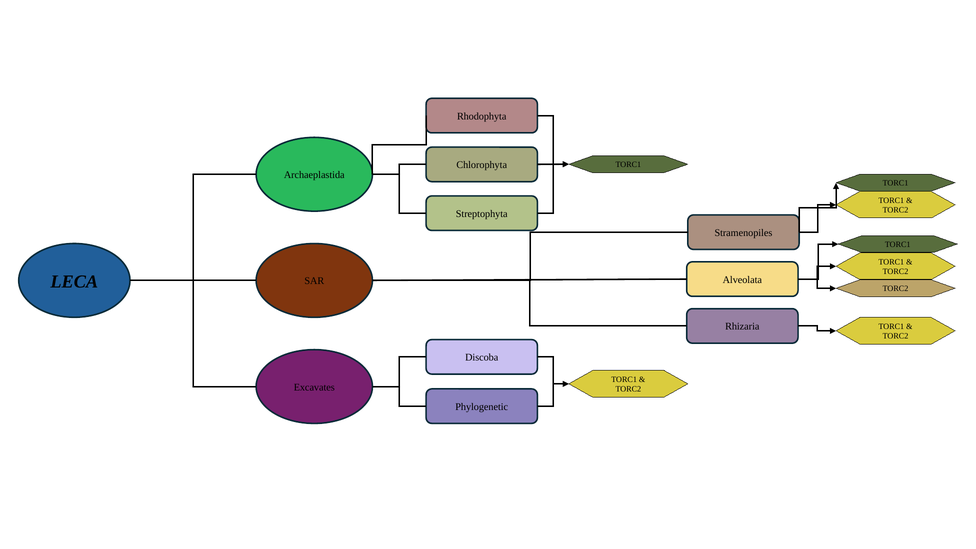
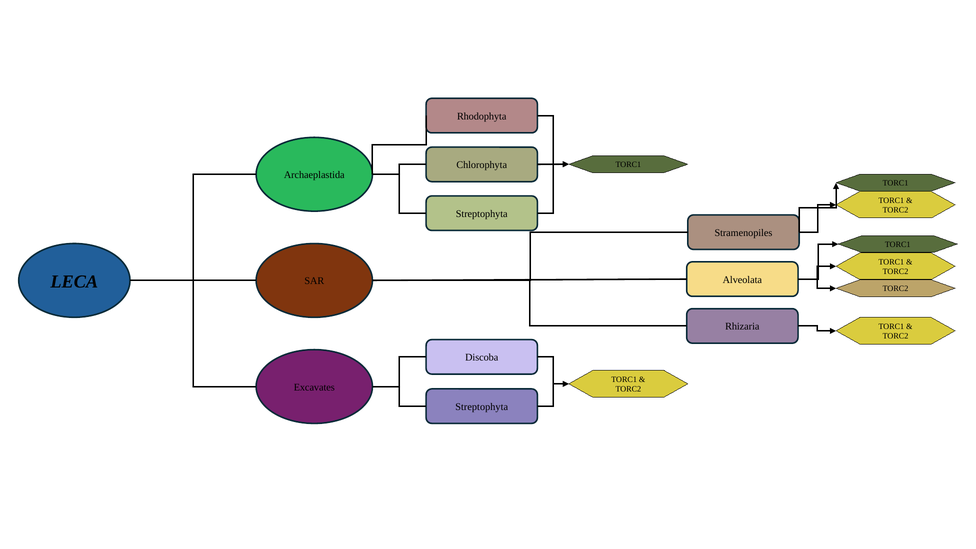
Phylogenetic at (482, 407): Phylogenetic -> Streptophyta
